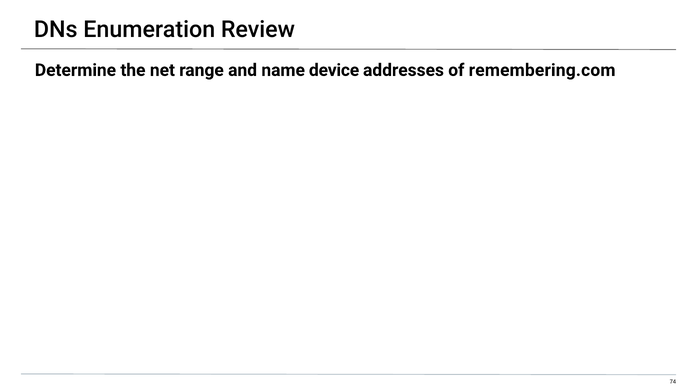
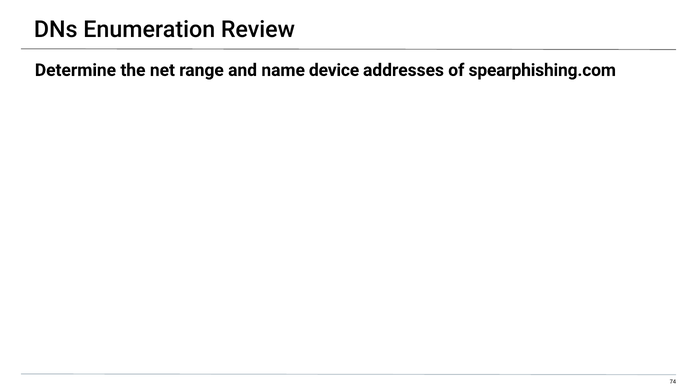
remembering.com: remembering.com -> spearphishing.com
